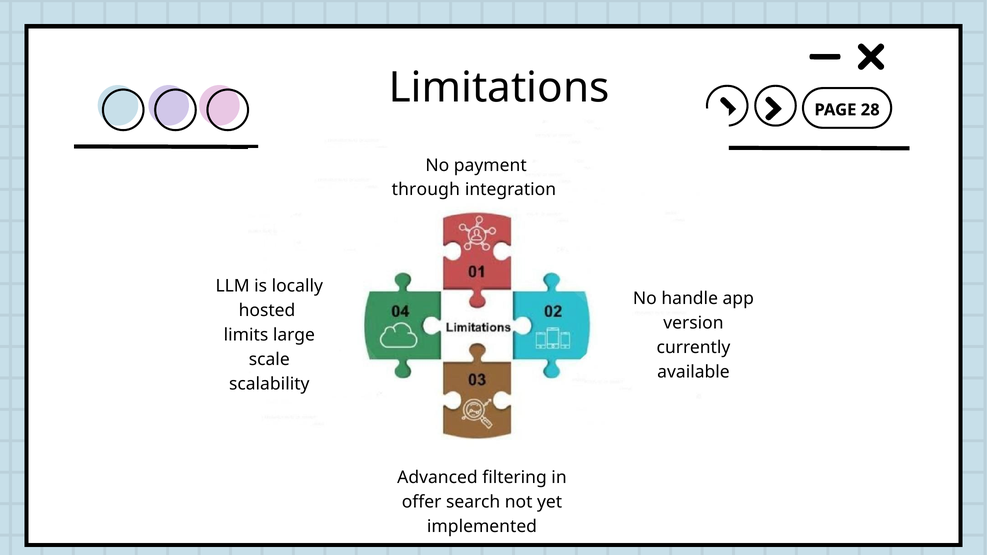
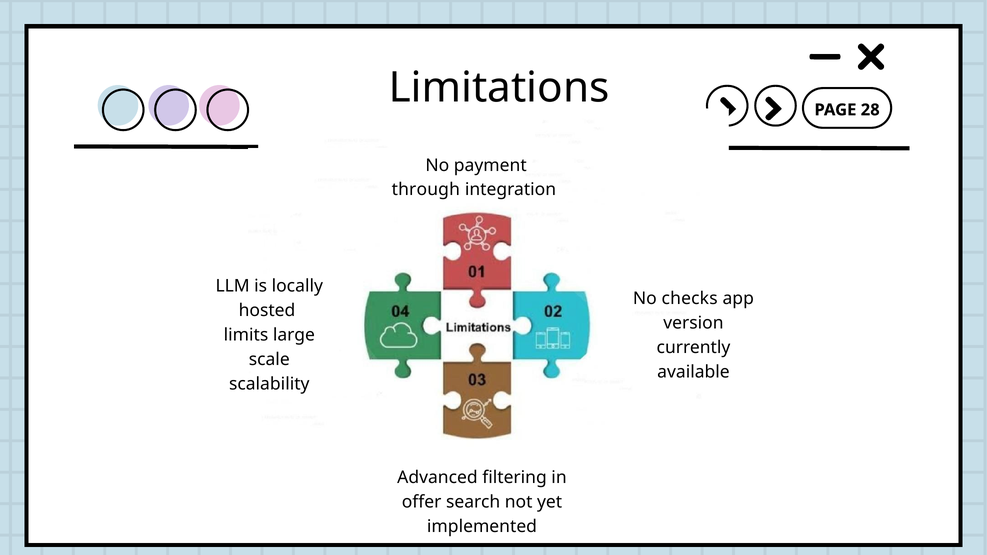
handle: handle -> checks
